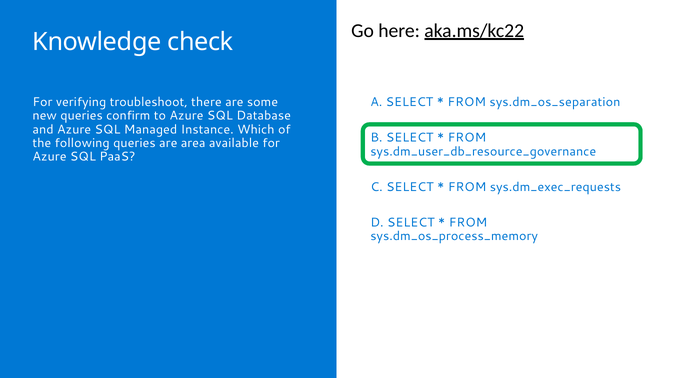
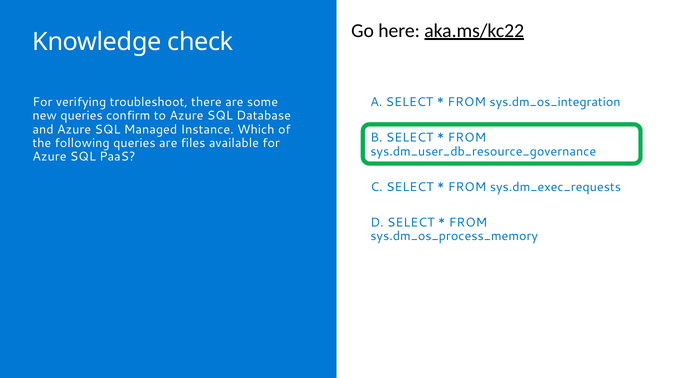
sys.dm_os_separation: sys.dm_os_separation -> sys.dm_os_integration
area: area -> files
